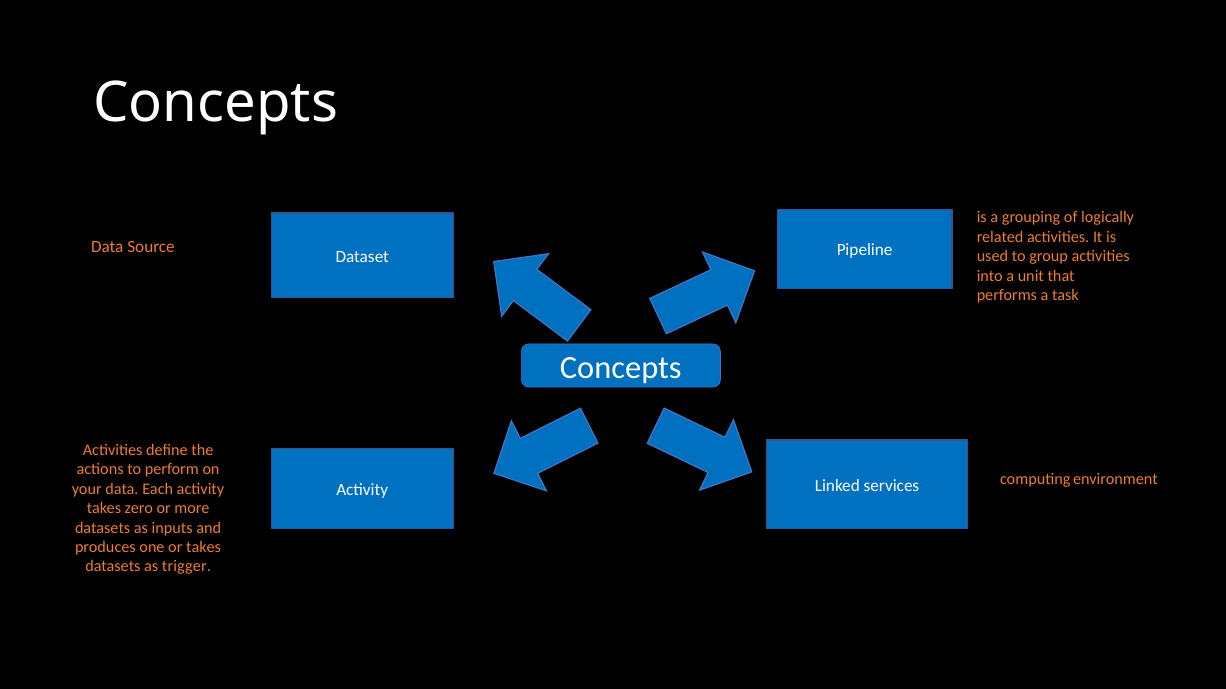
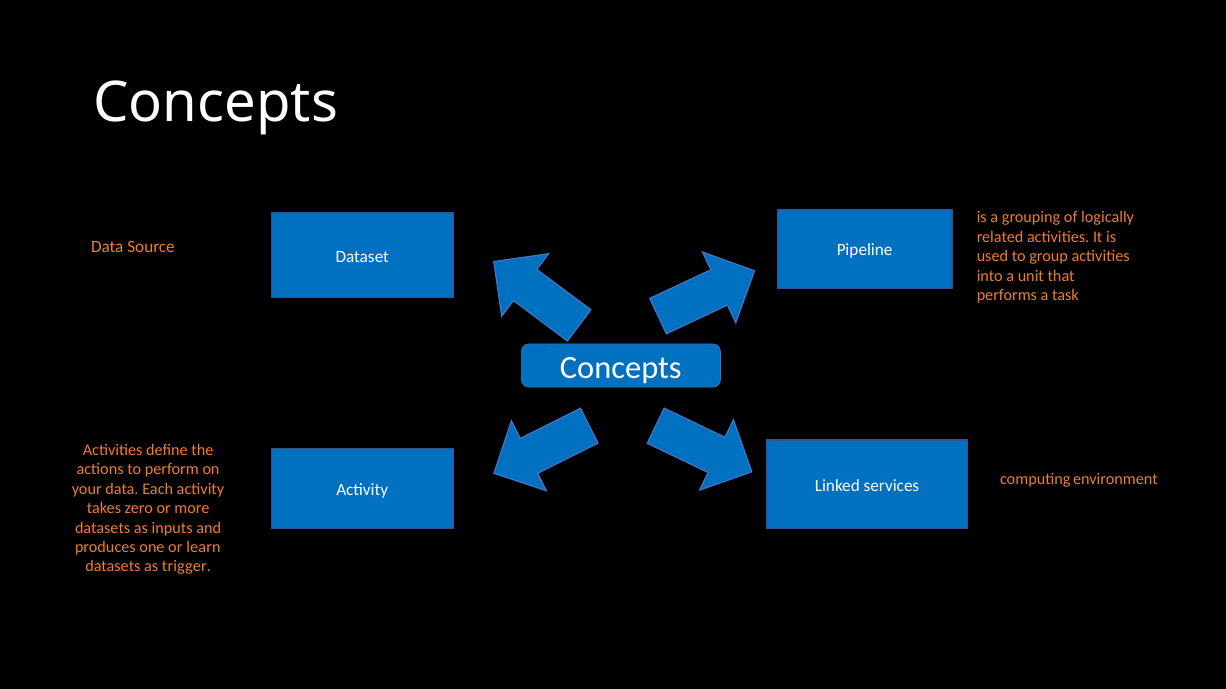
or takes: takes -> learn
